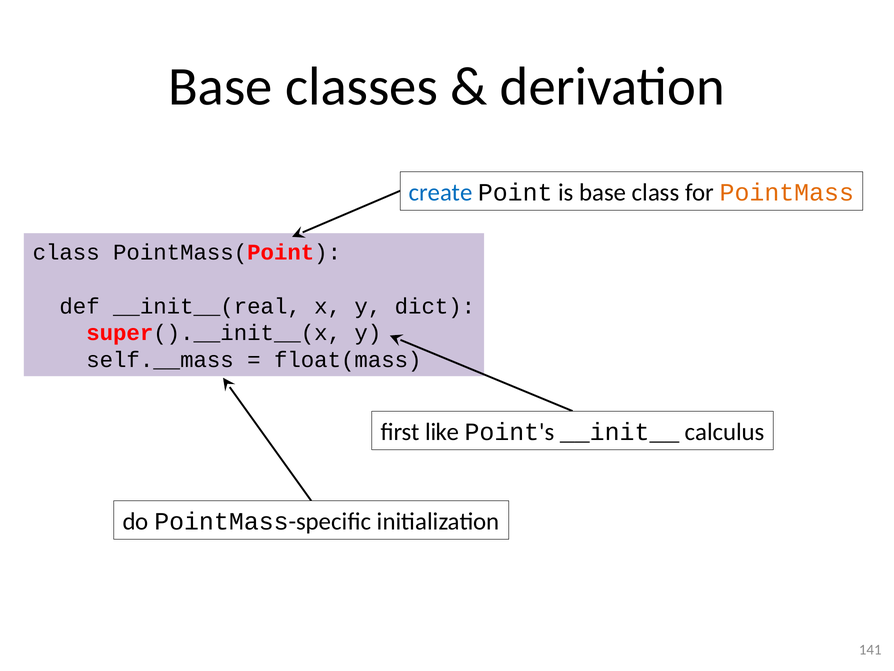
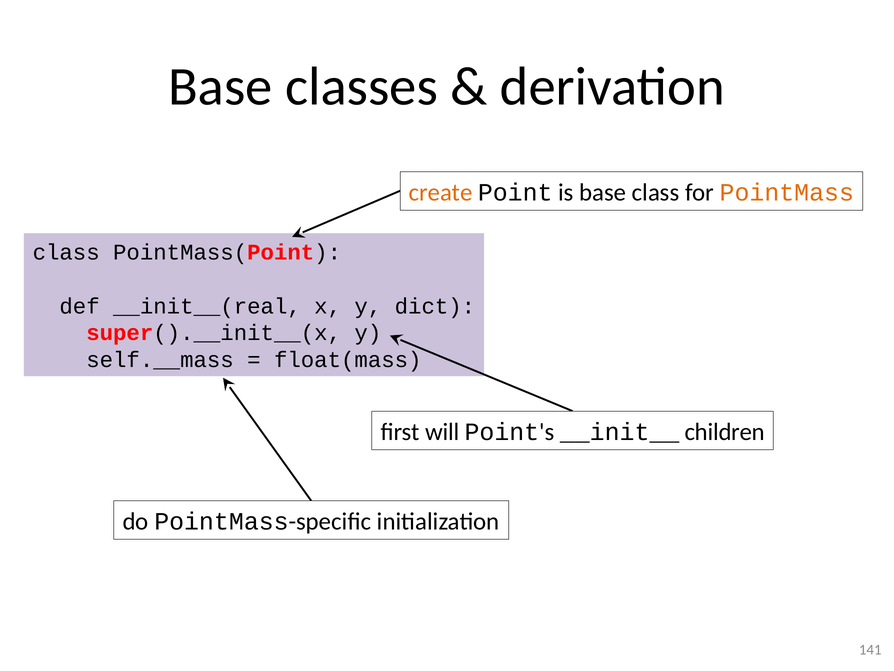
create colour: blue -> orange
like: like -> will
calculus: calculus -> children
